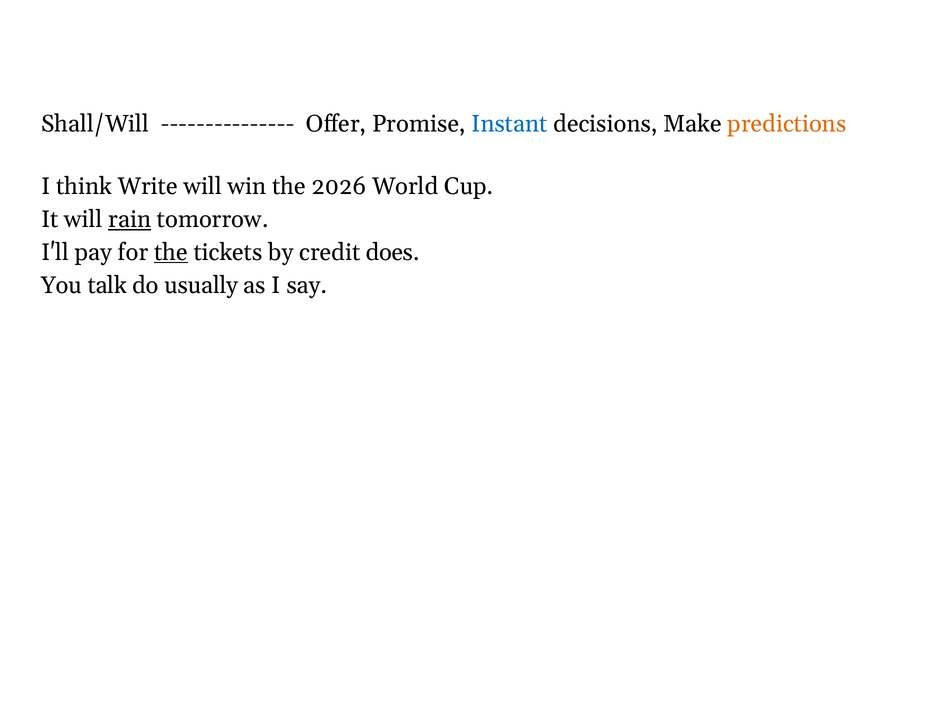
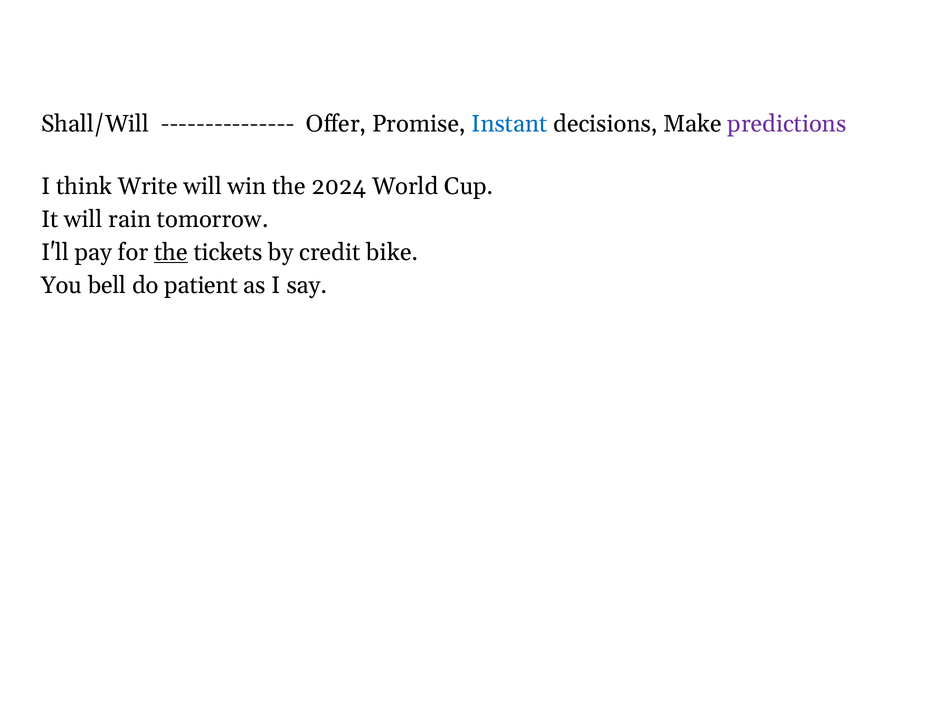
predictions colour: orange -> purple
2026: 2026 -> 2024
rain underline: present -> none
does: does -> bike
talk: talk -> bell
usually: usually -> patient
